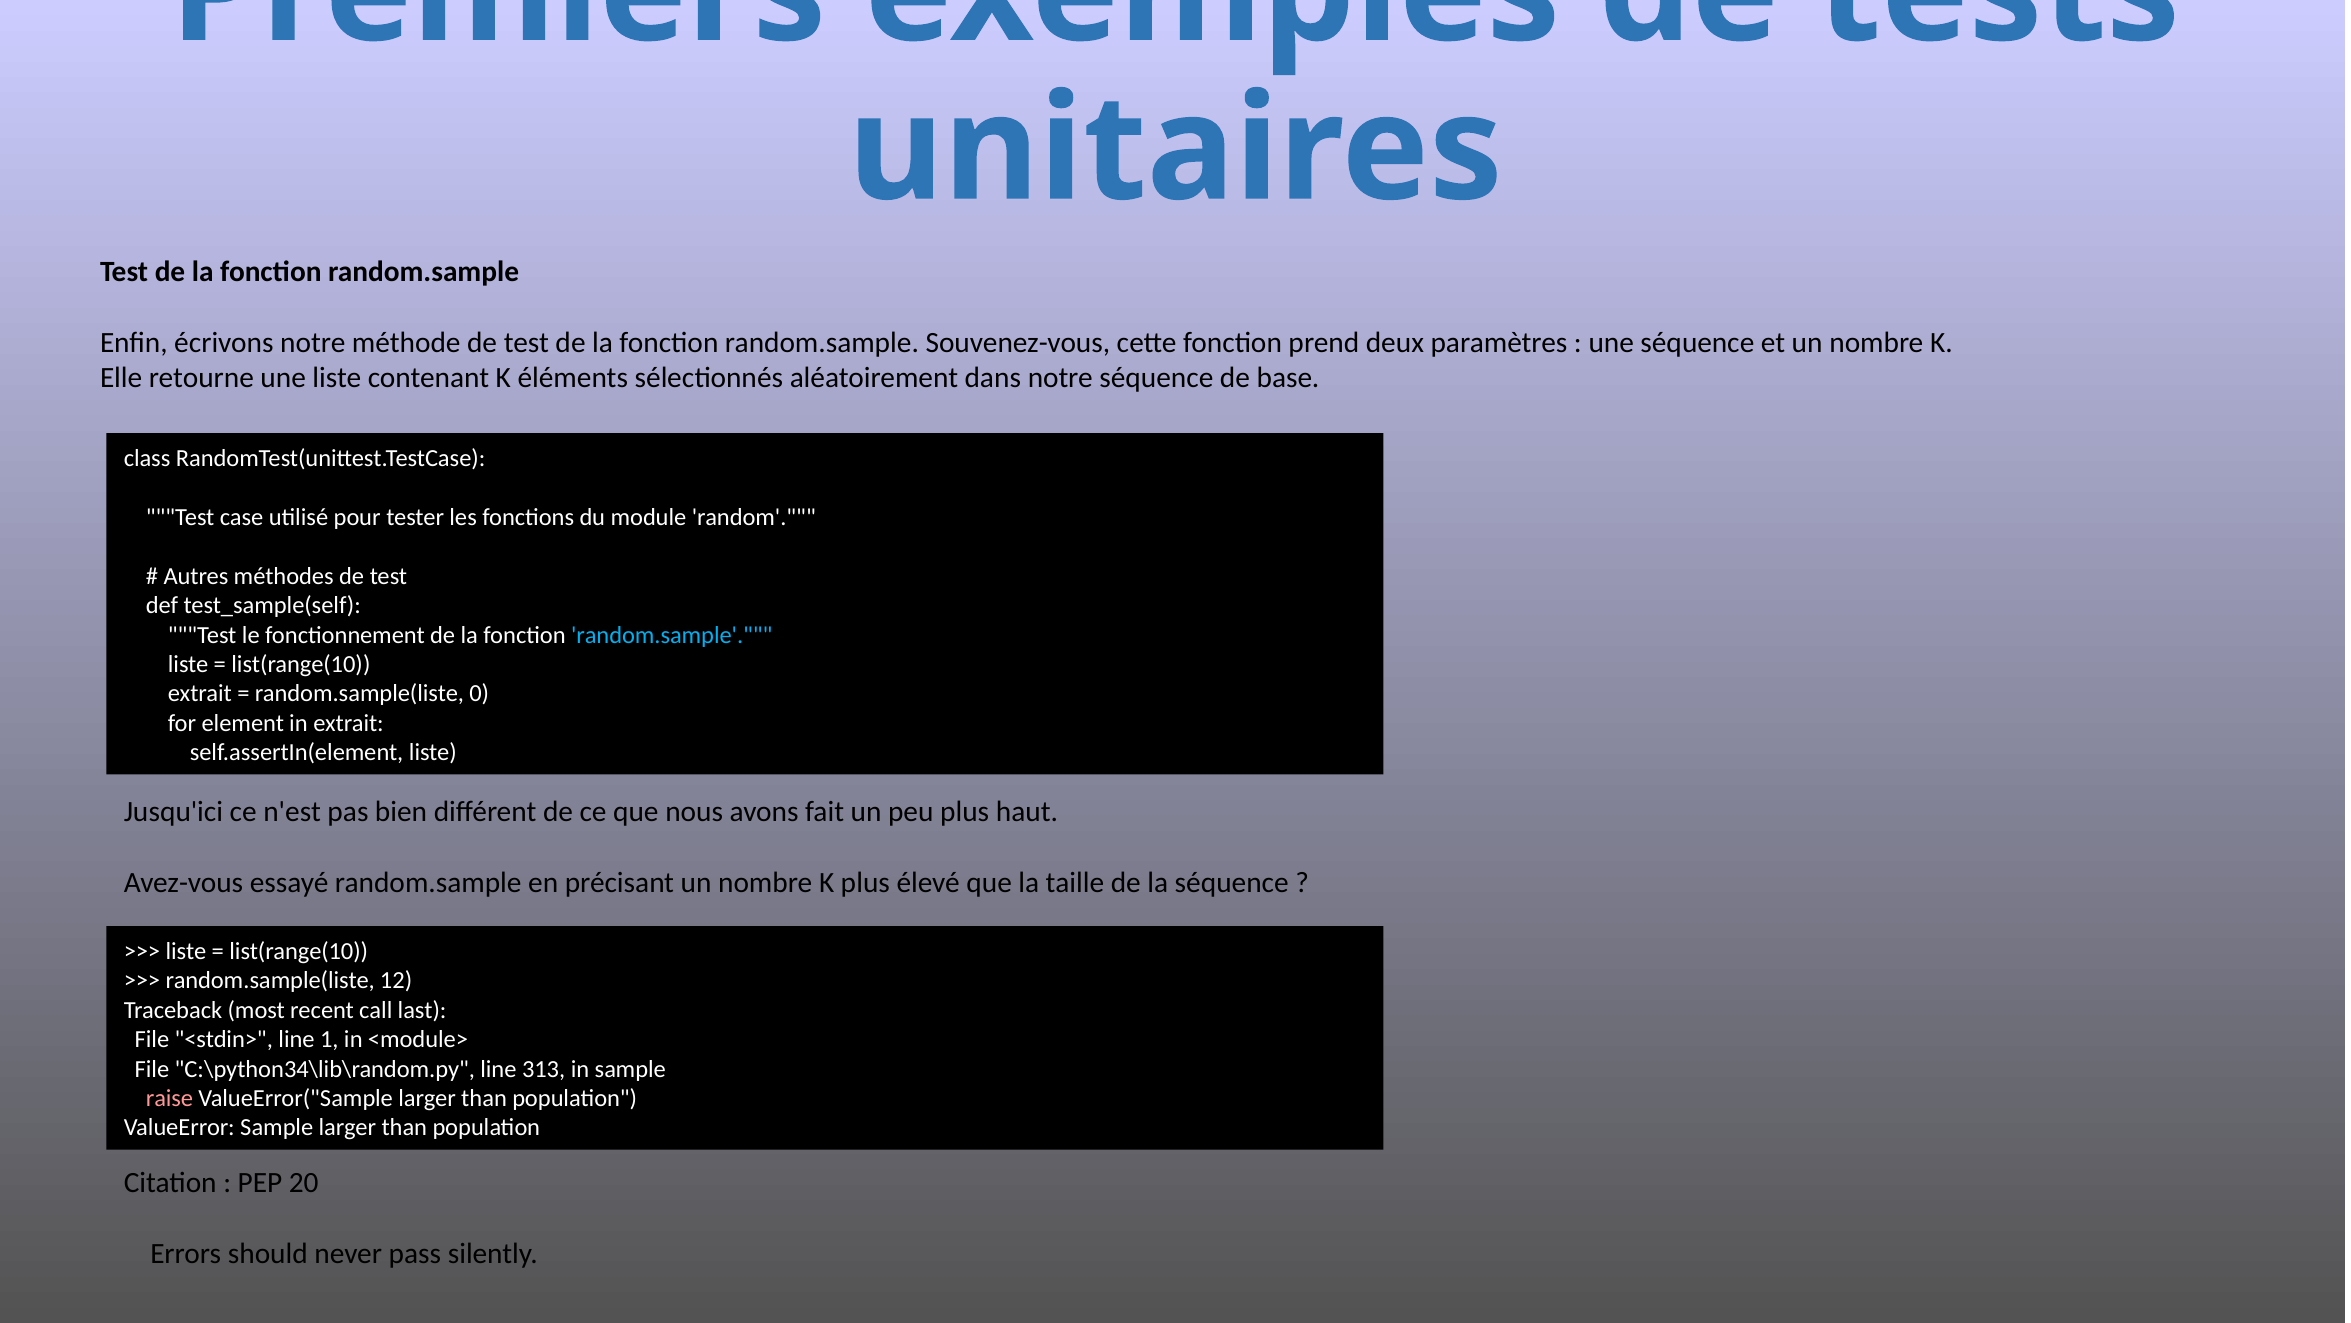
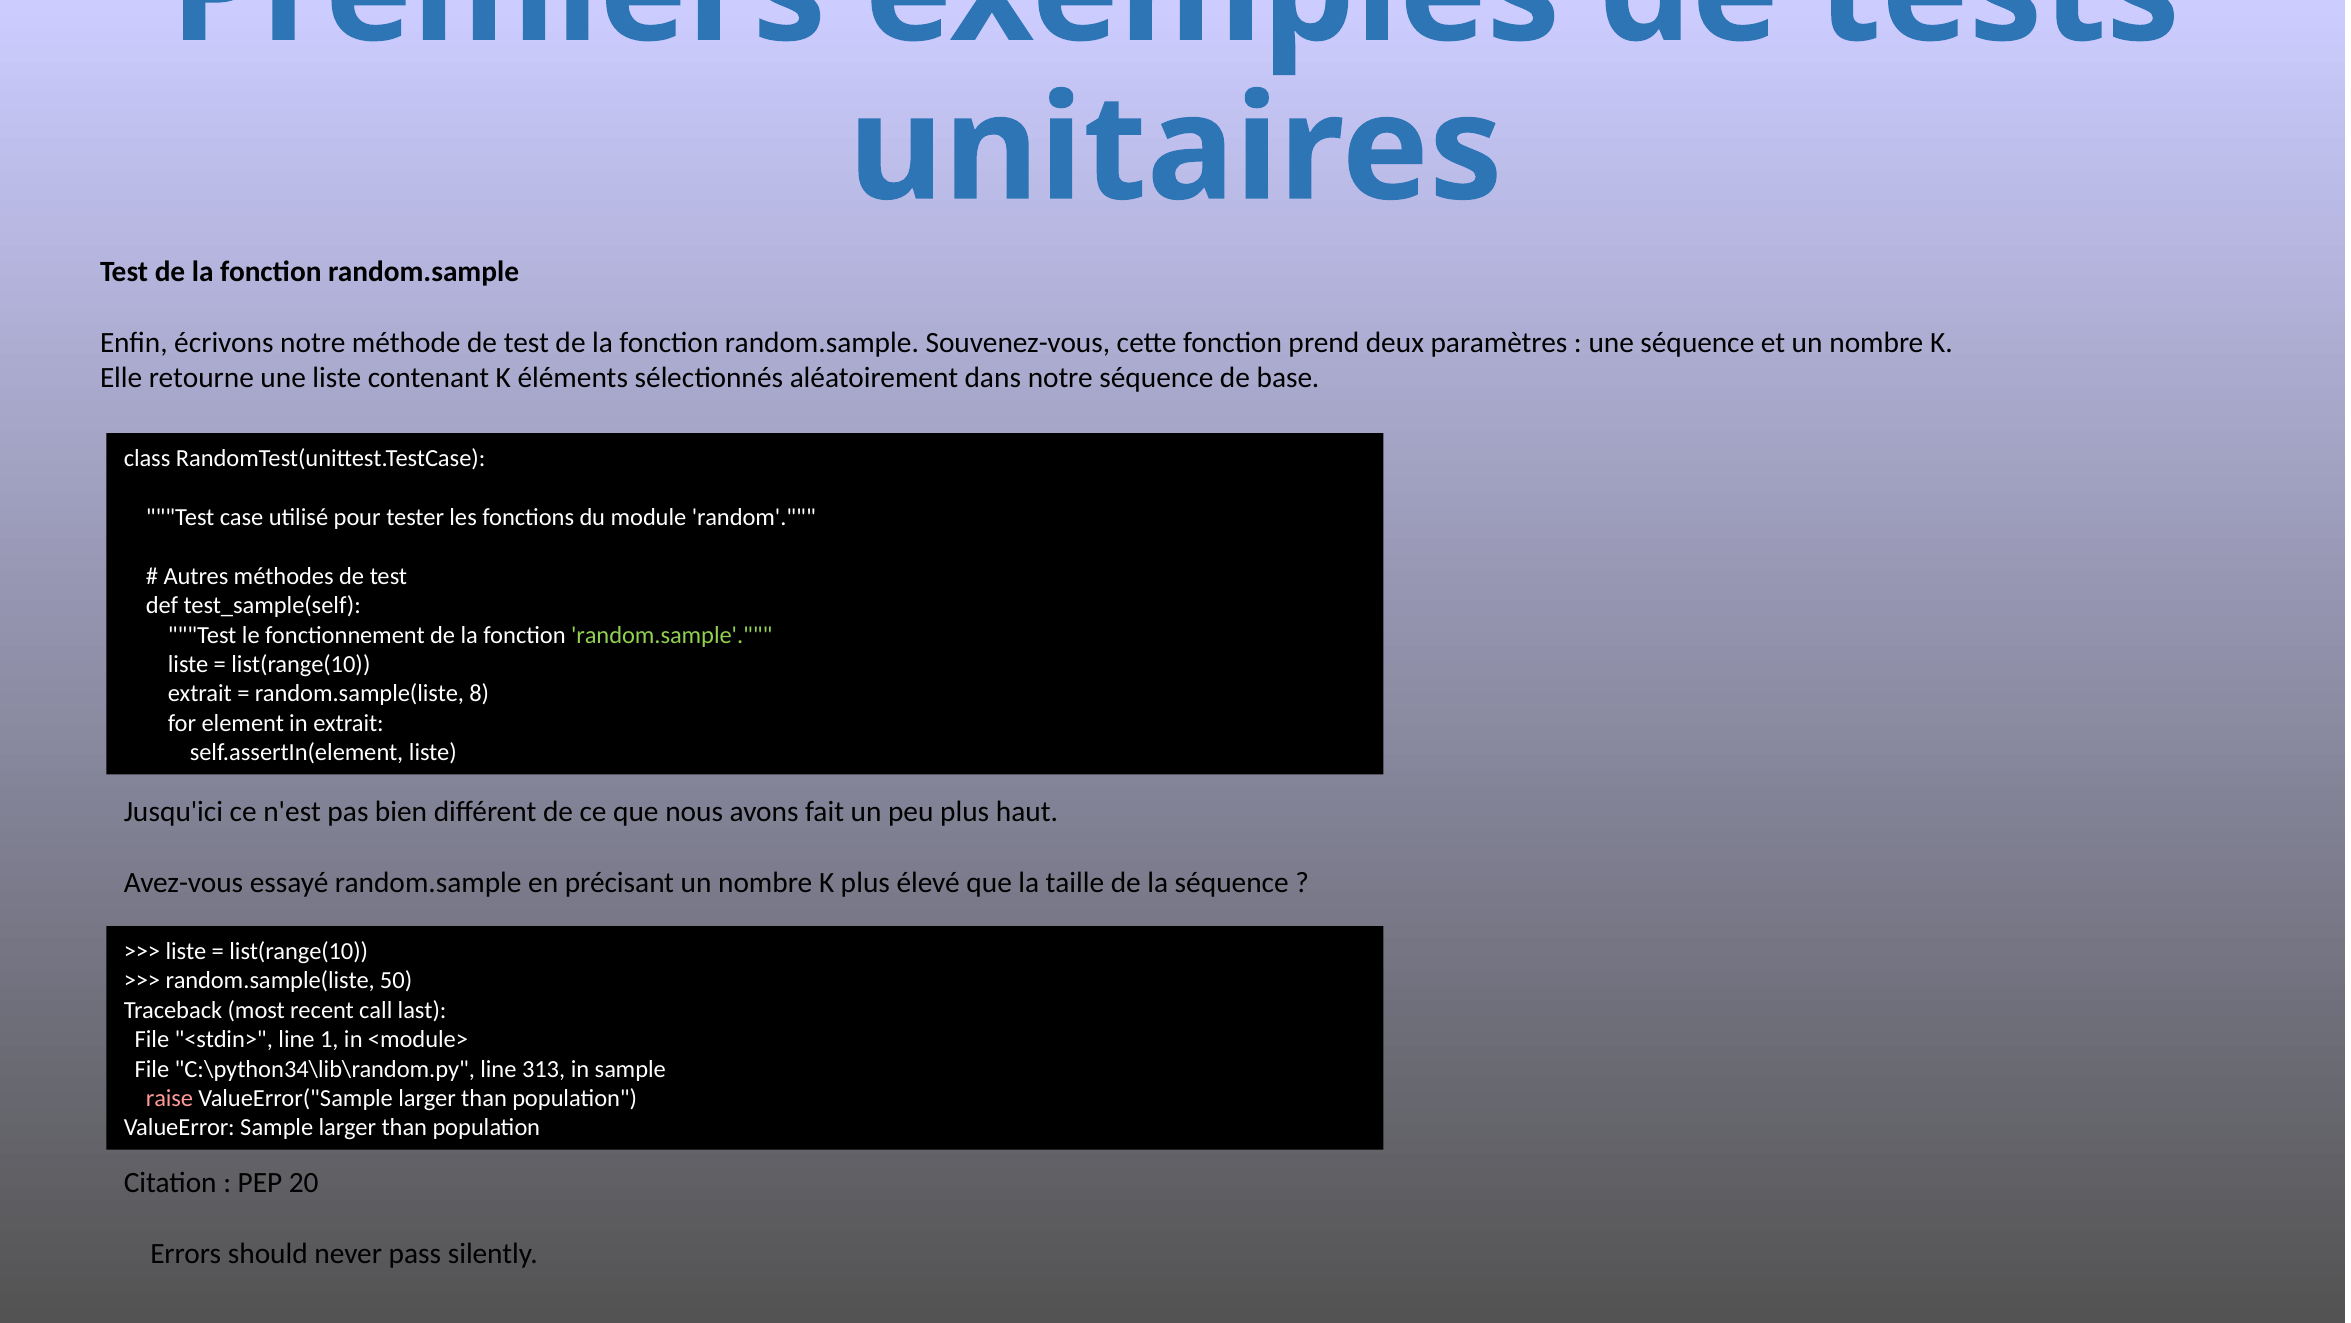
random.sample at (672, 635) colour: light blue -> light green
0: 0 -> 8
12: 12 -> 50
